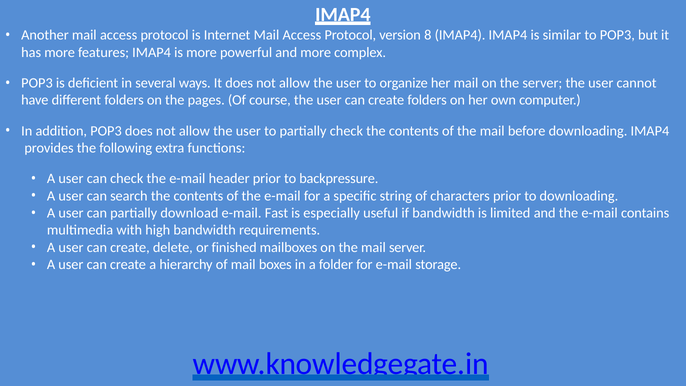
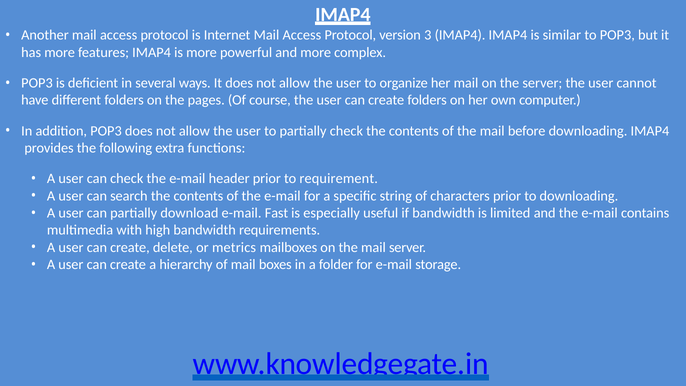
8: 8 -> 3
backpressure: backpressure -> requirement
finished: finished -> metrics
